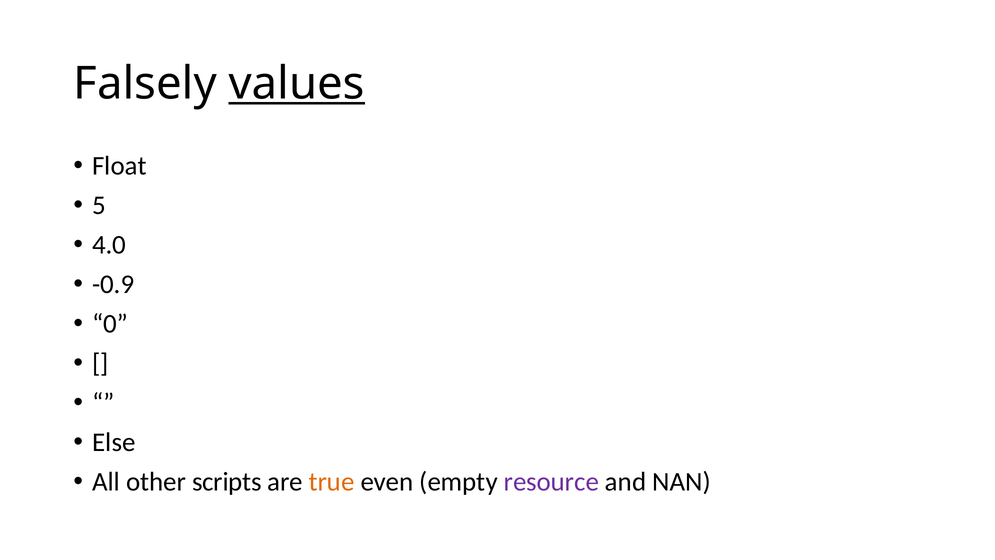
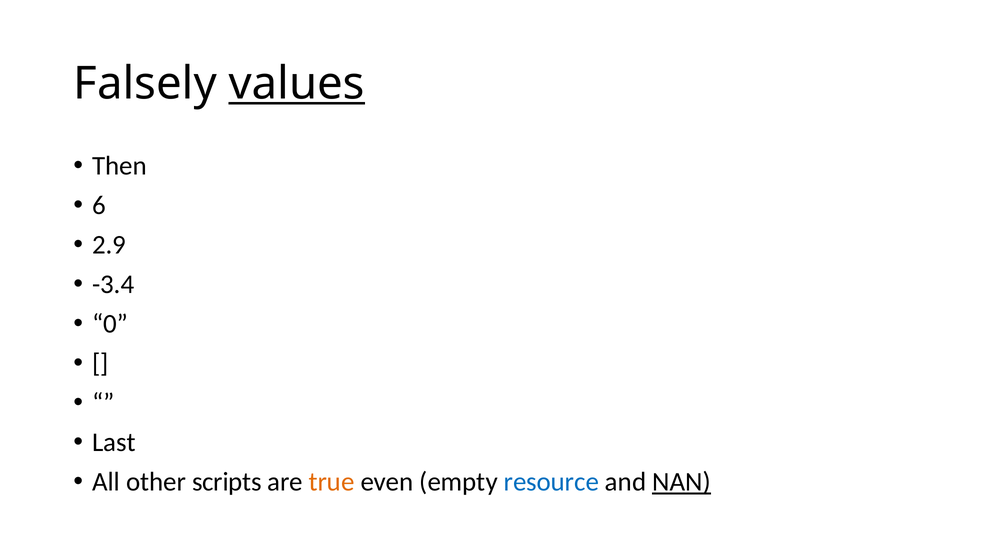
Float: Float -> Then
5: 5 -> 6
4.0: 4.0 -> 2.9
-0.9: -0.9 -> -3.4
Else: Else -> Last
resource colour: purple -> blue
NAN underline: none -> present
